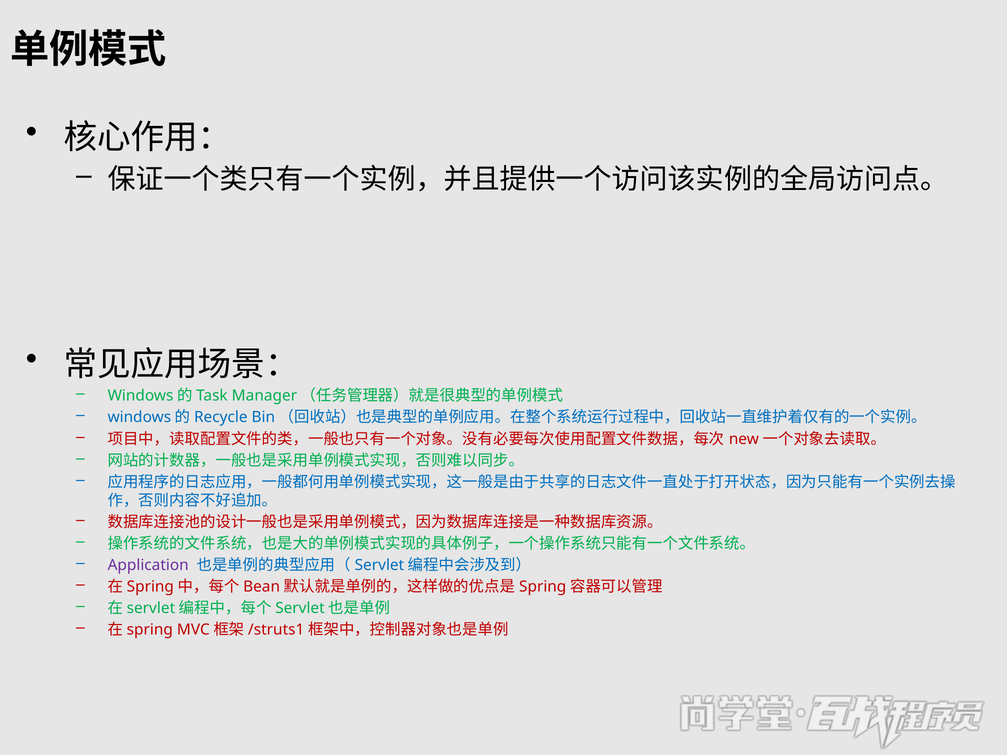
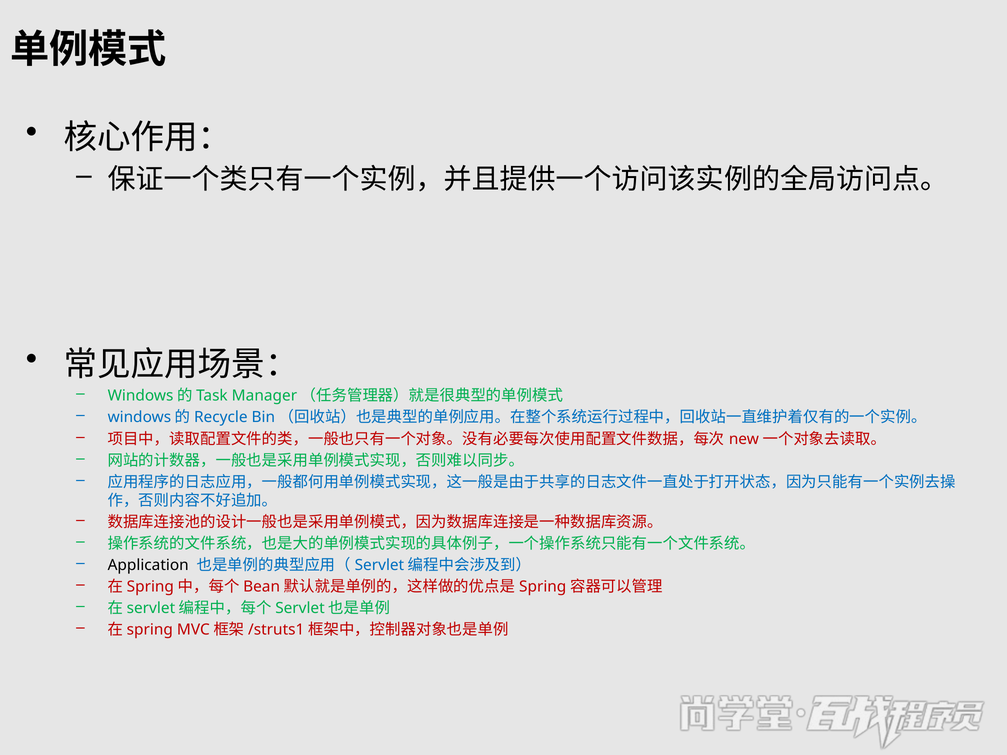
Application colour: purple -> black
